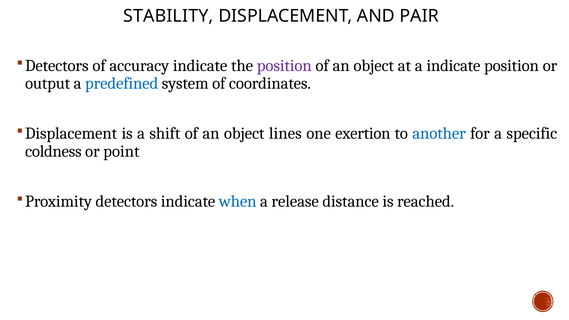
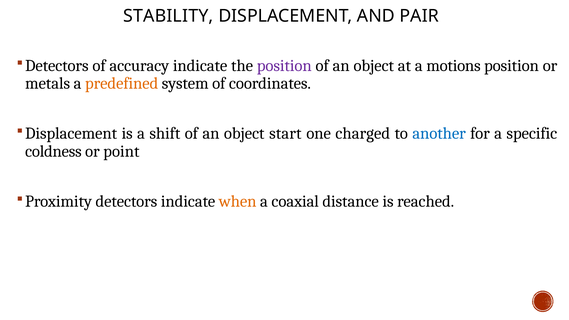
a indicate: indicate -> motions
output: output -> metals
predefined colour: blue -> orange
lines: lines -> start
exertion: exertion -> charged
when colour: blue -> orange
release: release -> coaxial
